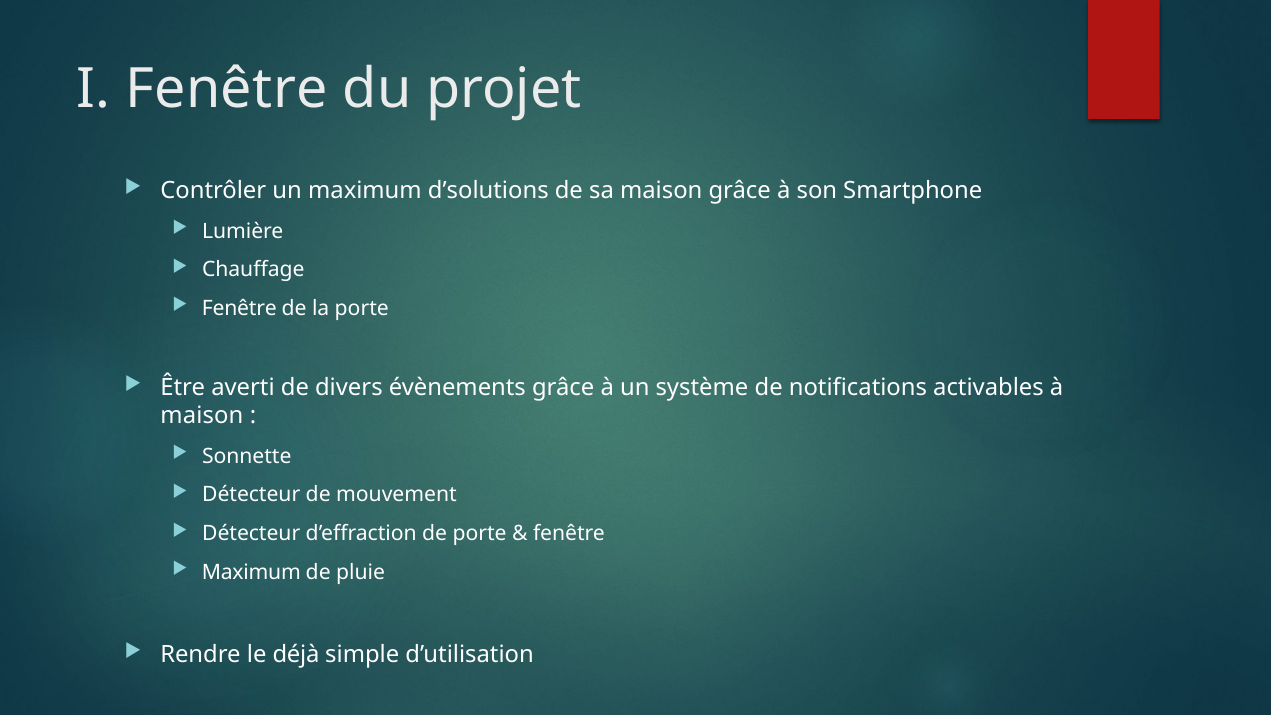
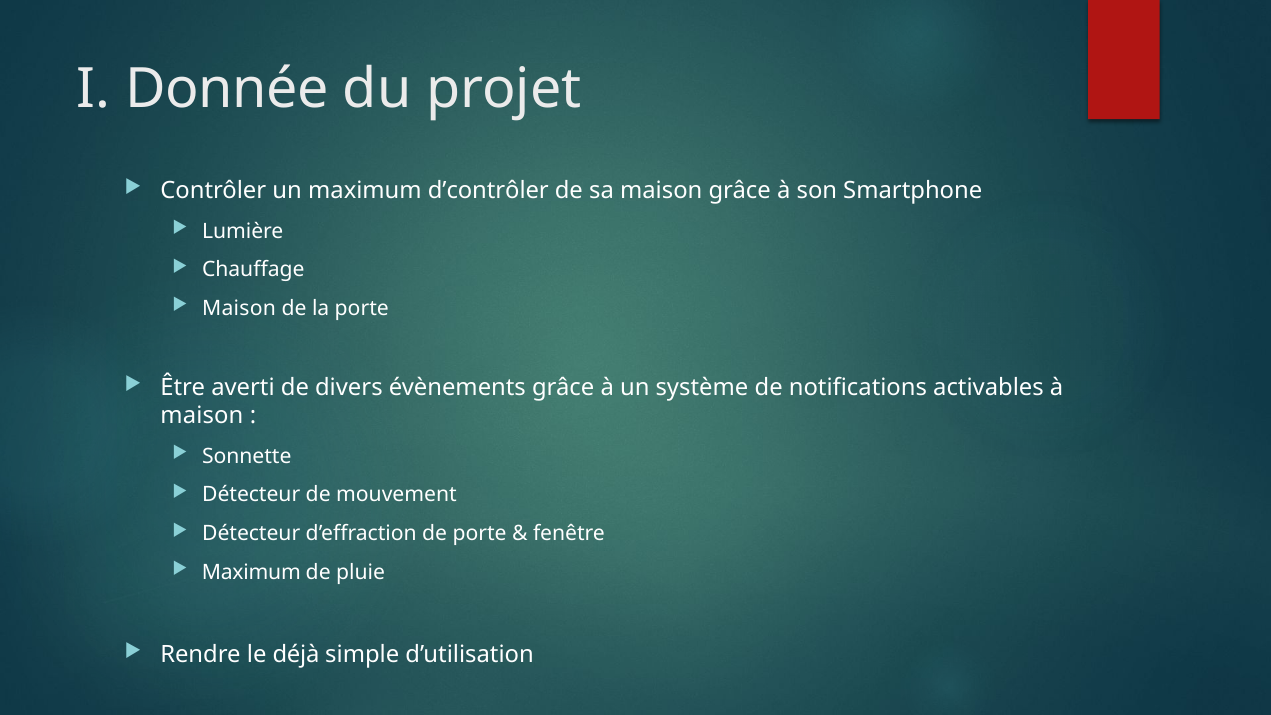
I Fenêtre: Fenêtre -> Donnée
d’solutions: d’solutions -> d’contrôler
Fenêtre at (239, 308): Fenêtre -> Maison
